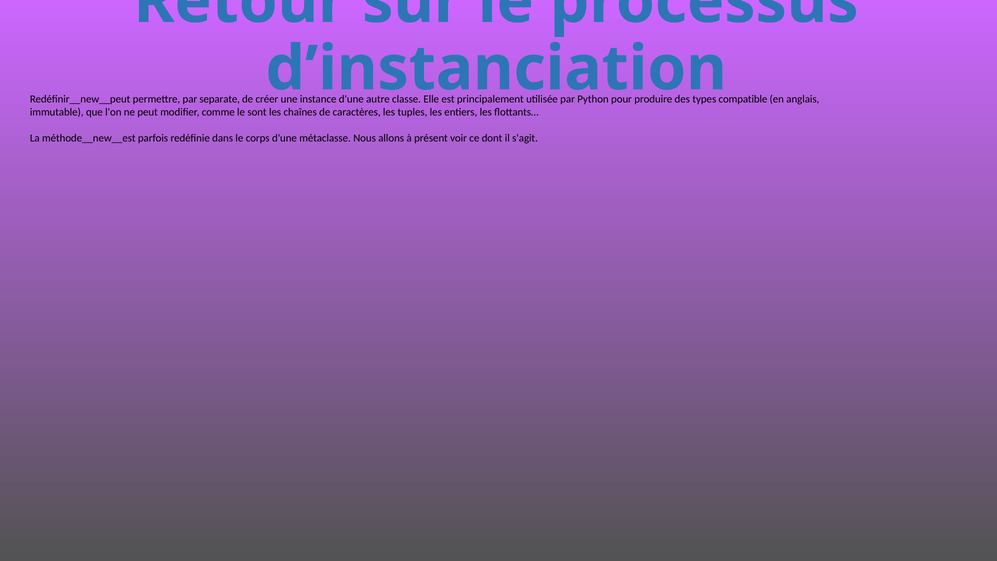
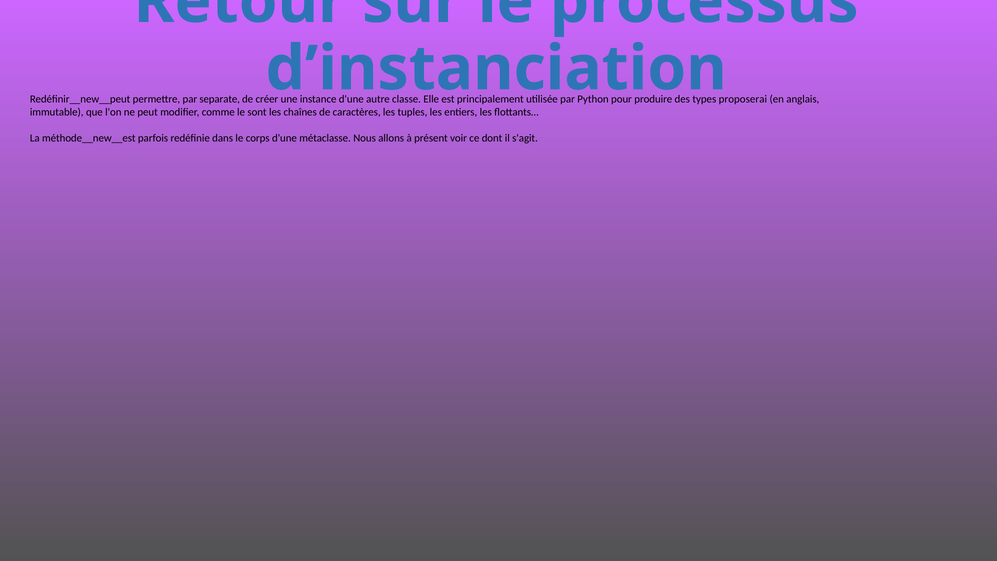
compatible: compatible -> proposerai
